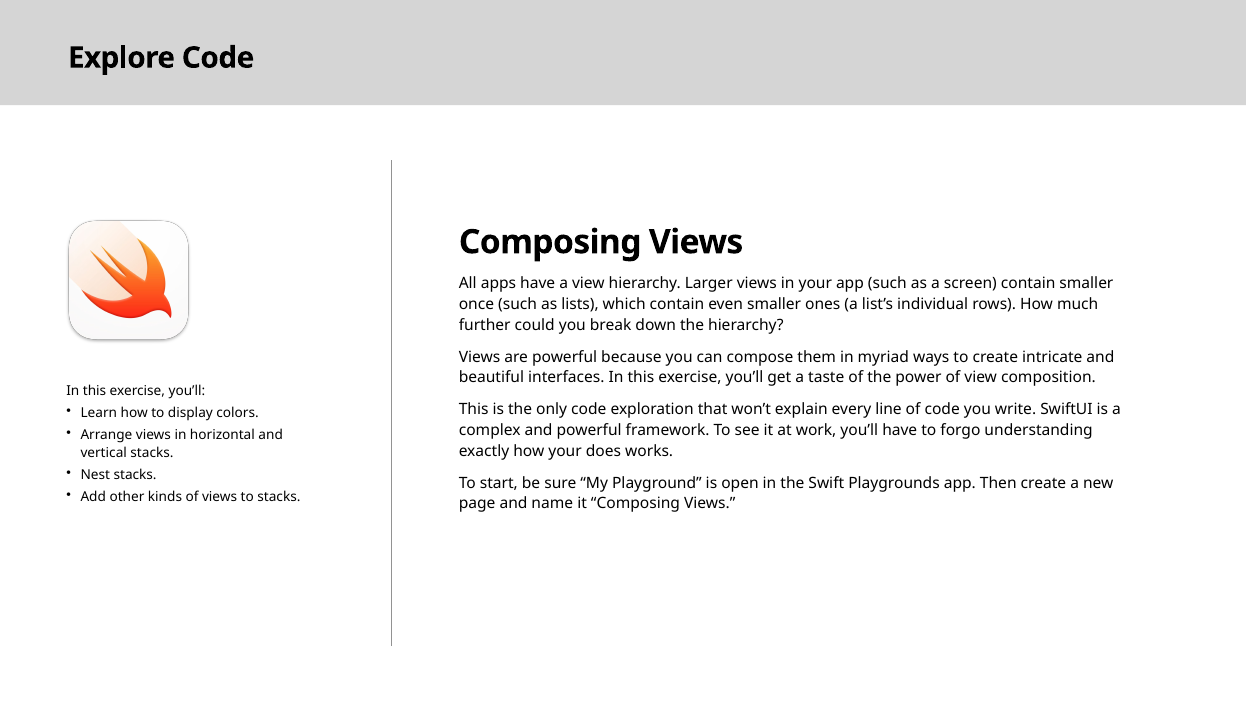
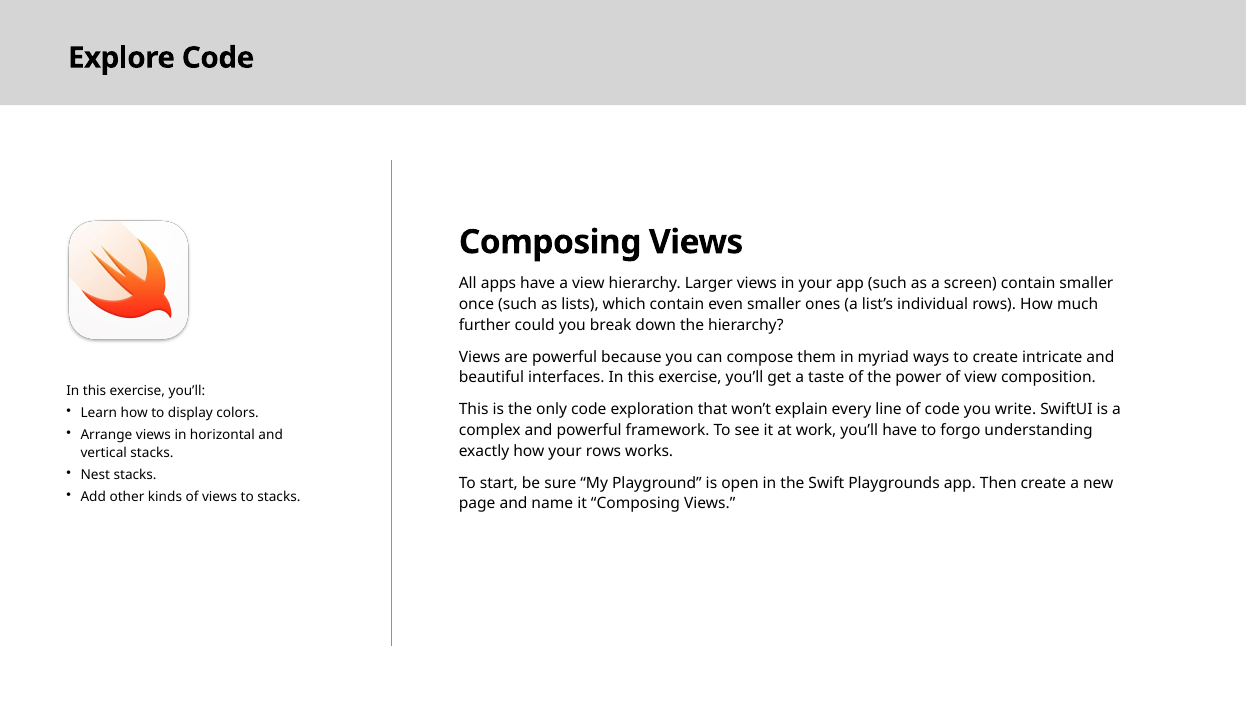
your does: does -> rows
